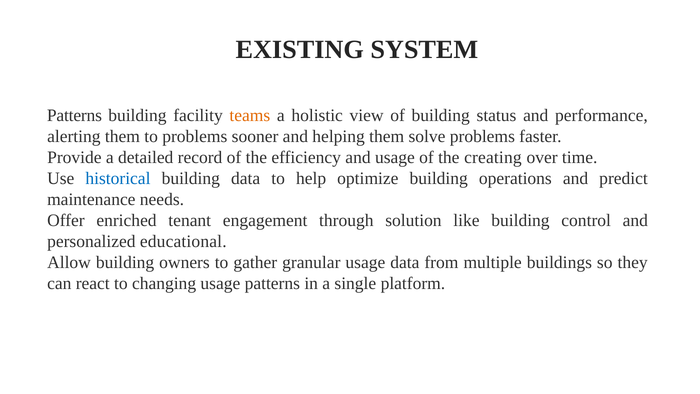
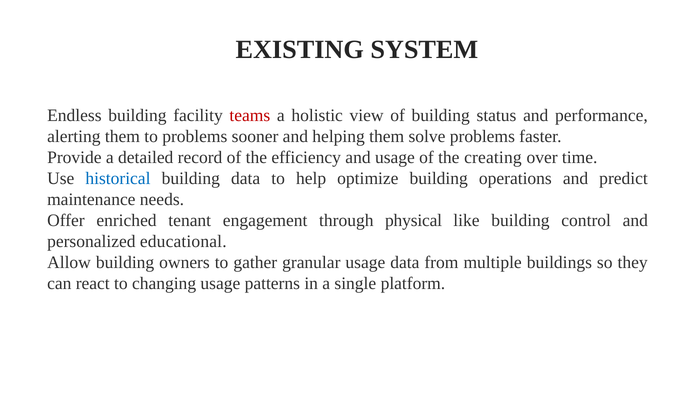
Patterns at (74, 116): Patterns -> Endless
teams colour: orange -> red
solution: solution -> physical
